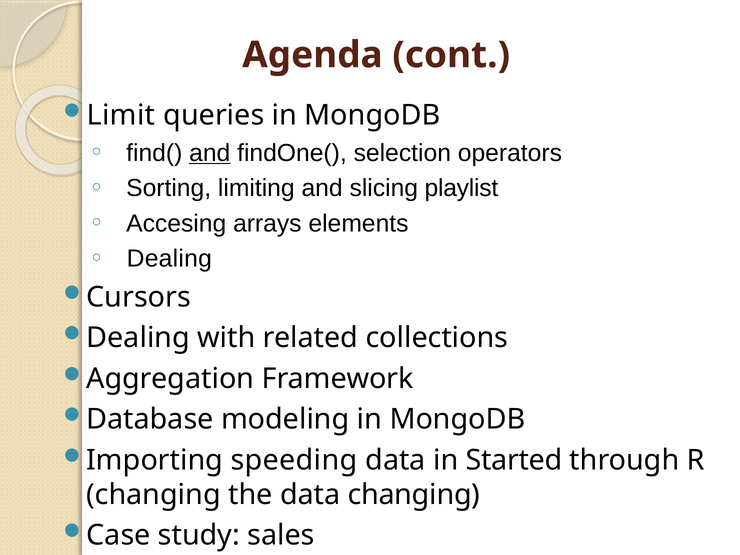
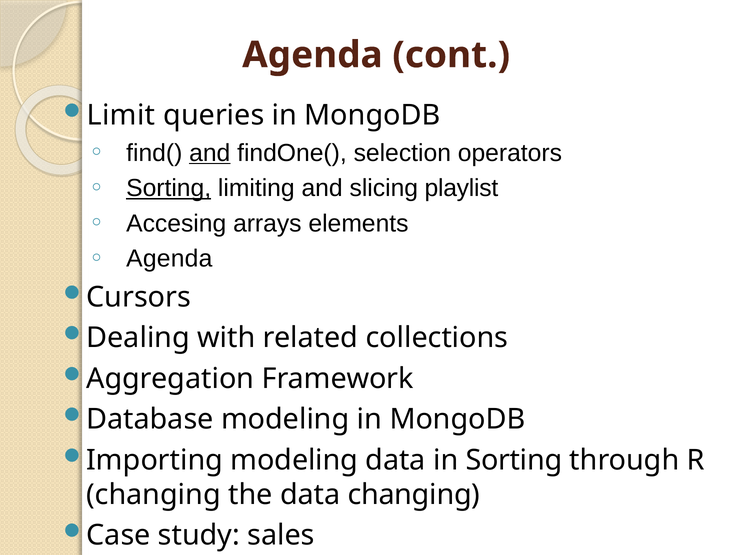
Sorting at (169, 188) underline: none -> present
Dealing at (169, 259): Dealing -> Agenda
Importing speeding: speeding -> modeling
in Started: Started -> Sorting
